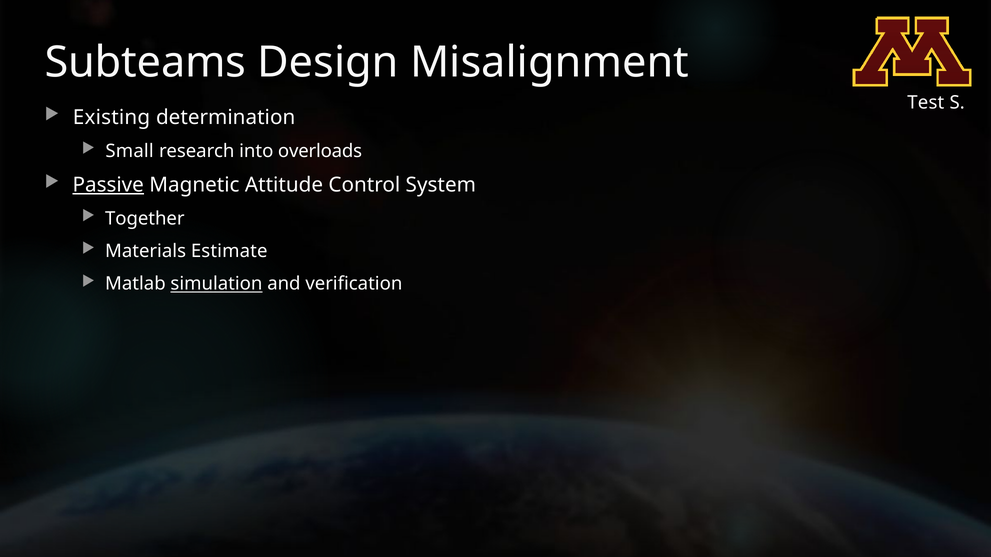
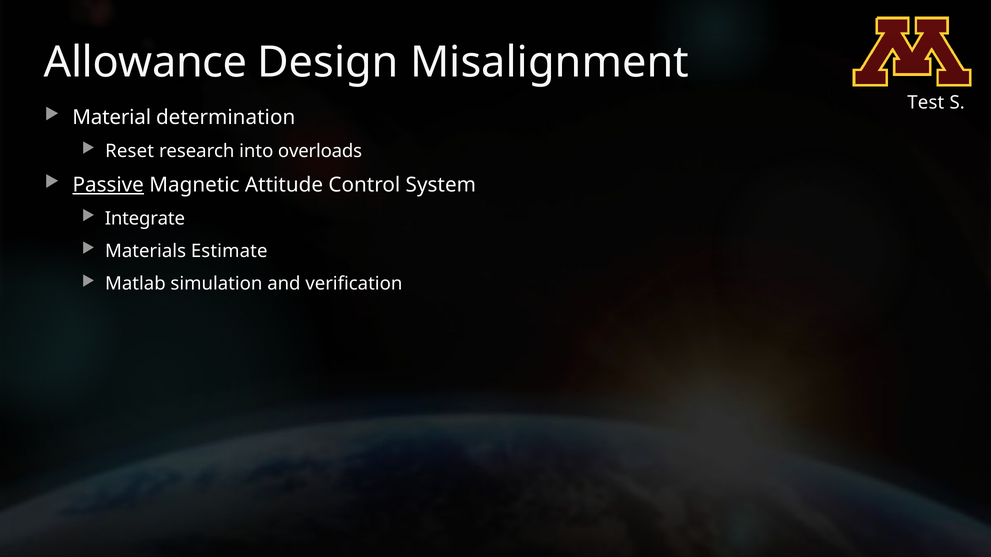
Subteams: Subteams -> Allowance
Existing: Existing -> Material
Small: Small -> Reset
Together: Together -> Integrate
simulation underline: present -> none
